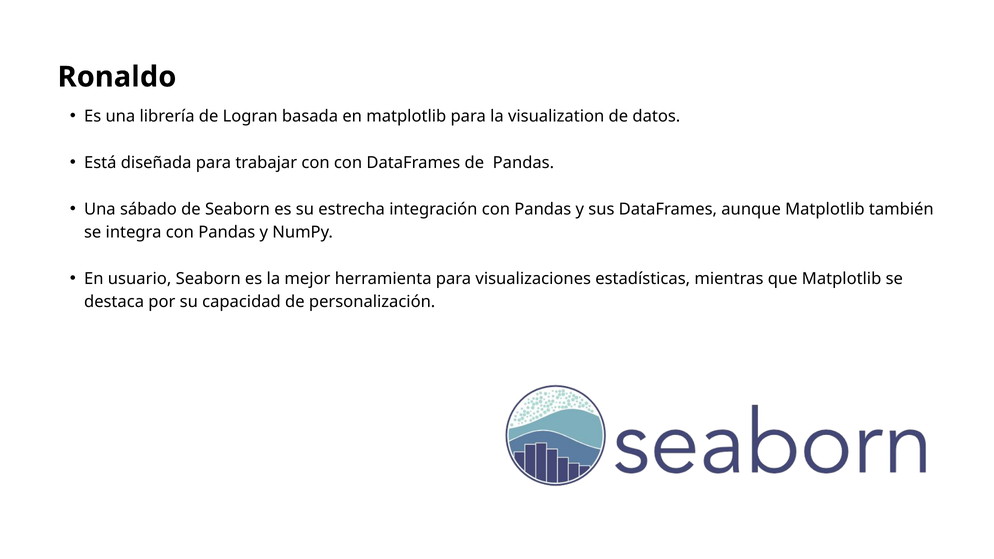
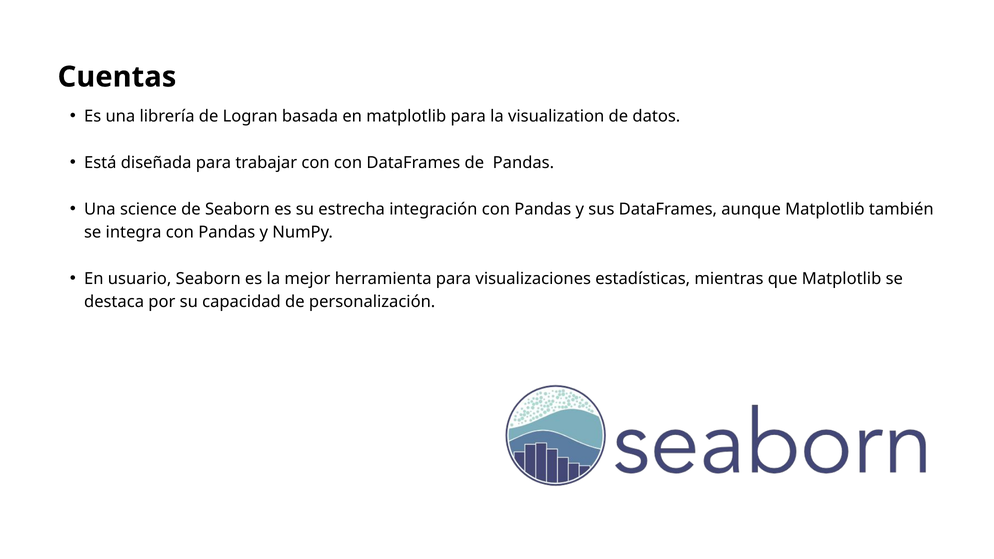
Ronaldo: Ronaldo -> Cuentas
sábado: sábado -> science
